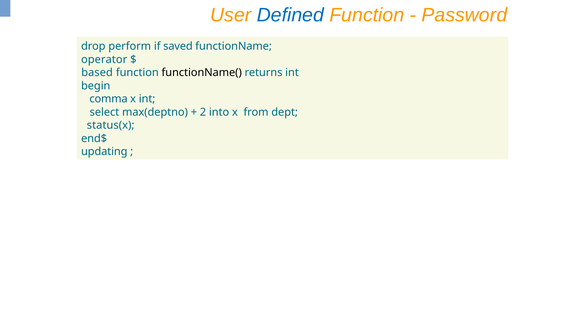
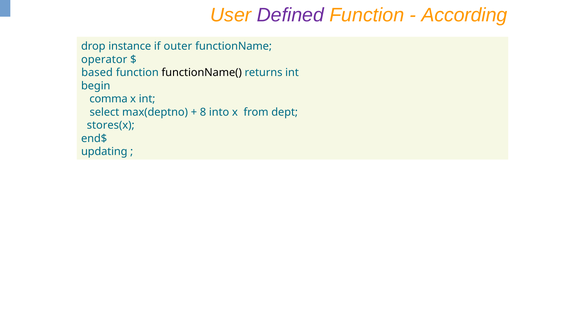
Defined colour: blue -> purple
Password: Password -> According
perform: perform -> instance
saved: saved -> outer
2: 2 -> 8
status(x: status(x -> stores(x
